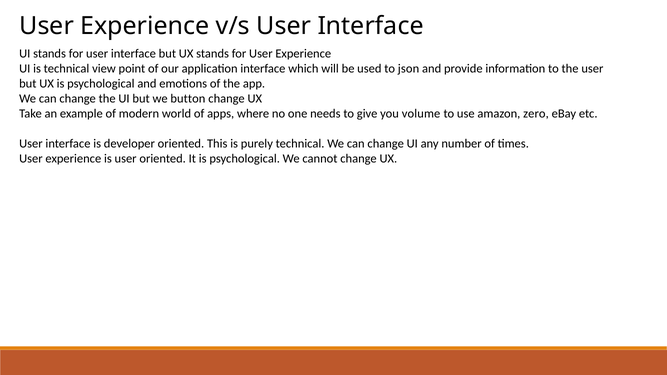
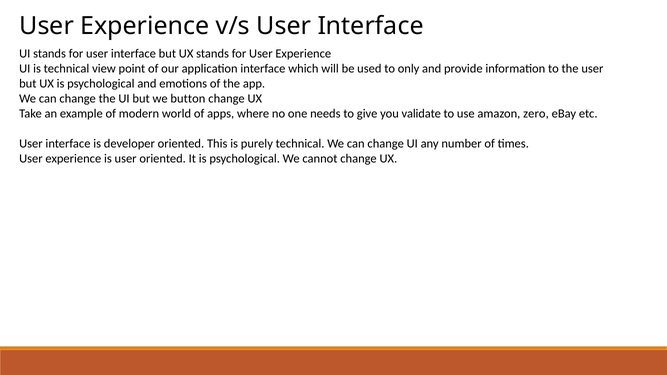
json: json -> only
volume: volume -> validate
